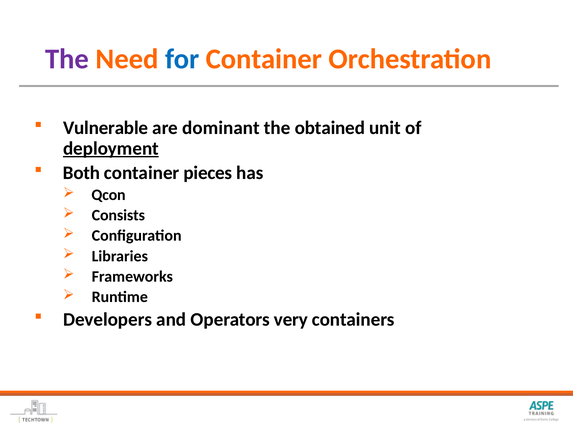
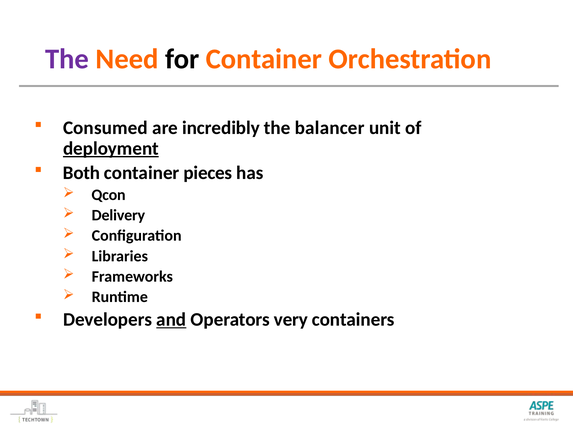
for colour: blue -> black
Vulnerable: Vulnerable -> Consumed
dominant: dominant -> incredibly
obtained: obtained -> balancer
Consists: Consists -> Delivery
and underline: none -> present
